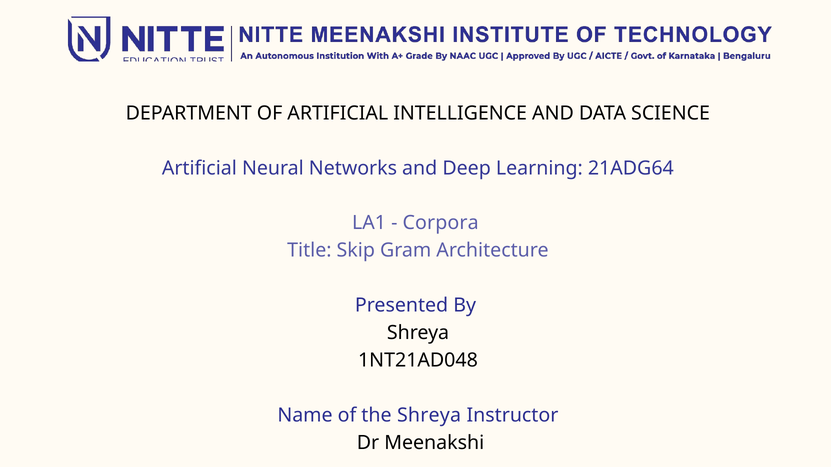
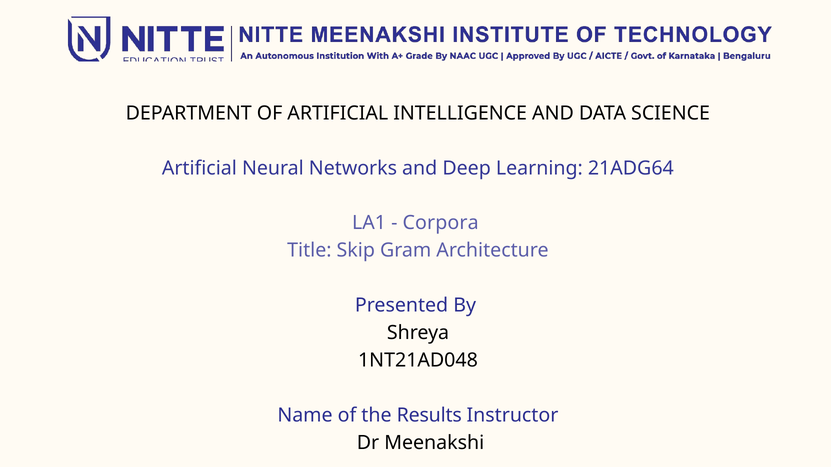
the Shreya: Shreya -> Results
